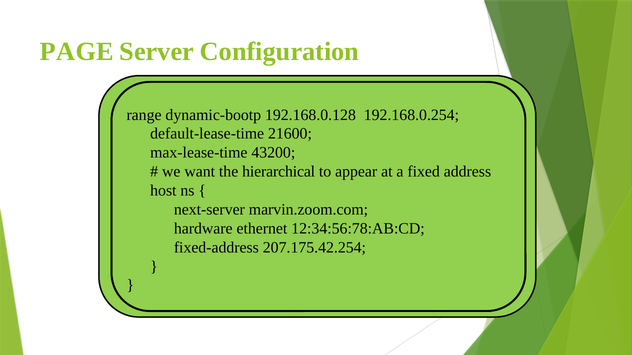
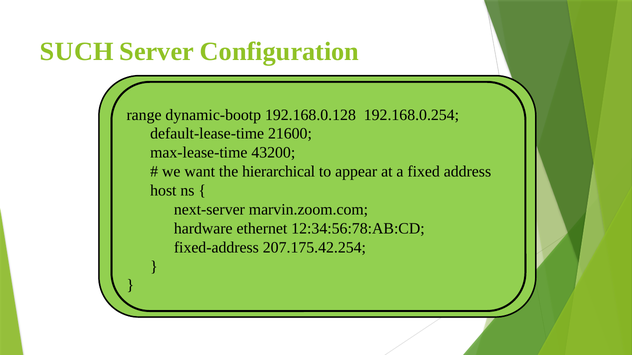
PAGE: PAGE -> SUCH
